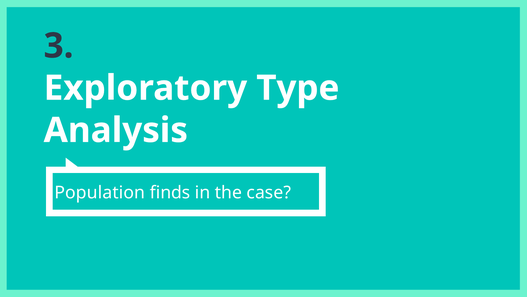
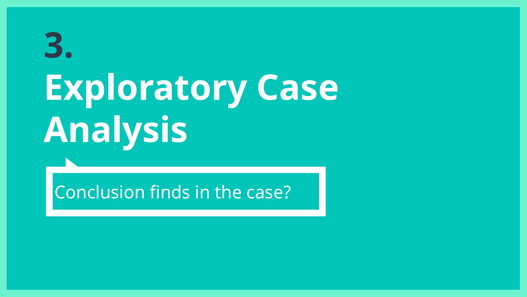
Exploratory Type: Type -> Case
Population: Population -> Conclusion
